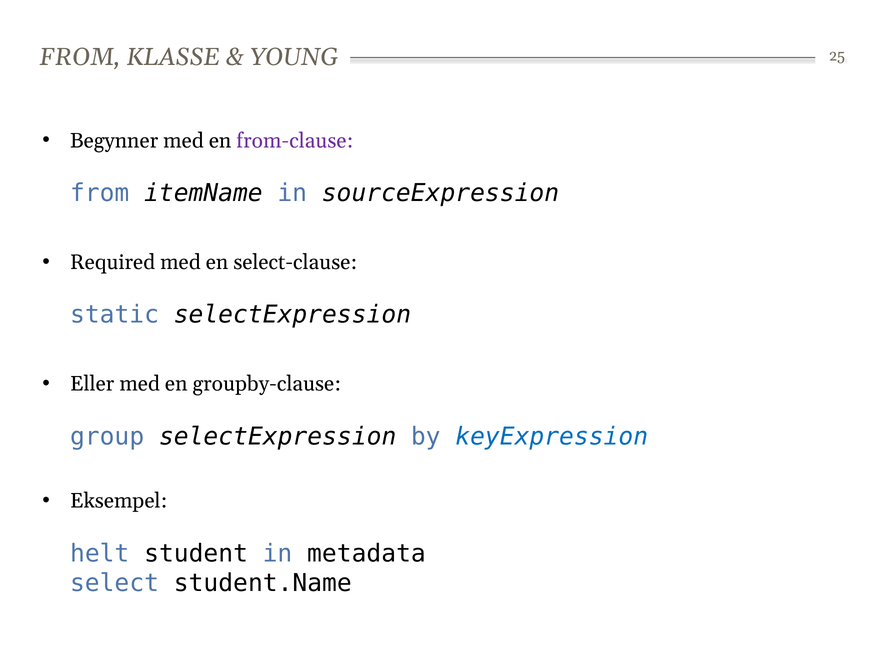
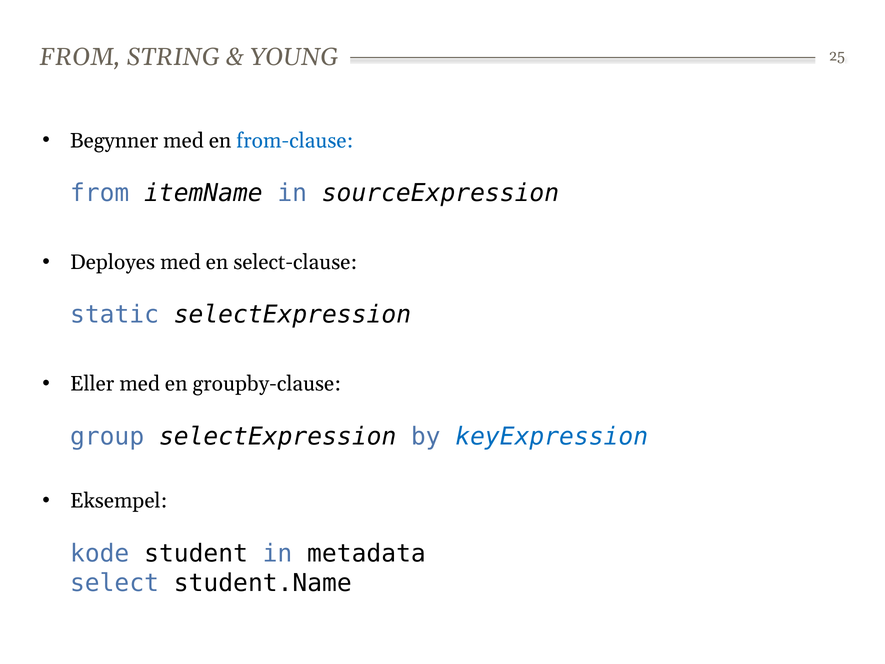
KLASSE: KLASSE -> STRING
from-clause colour: purple -> blue
Required: Required -> Deployes
helt: helt -> kode
